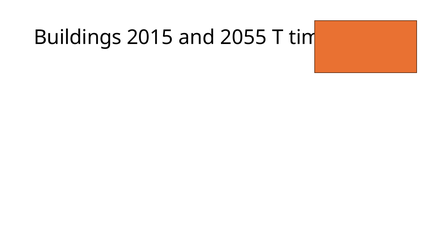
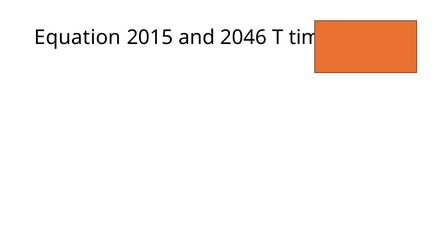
Buildings: Buildings -> Equation
2055: 2055 -> 2046
